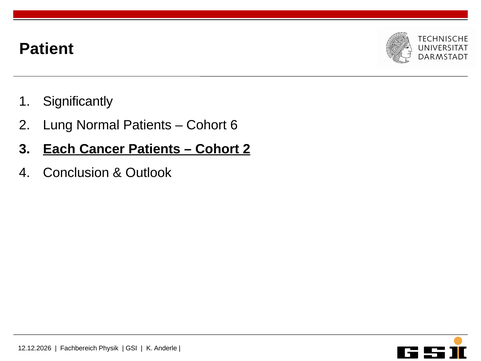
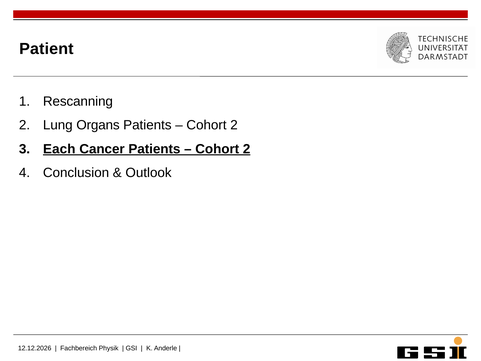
Significantly: Significantly -> Rescanning
Normal: Normal -> Organs
6 at (234, 125): 6 -> 2
